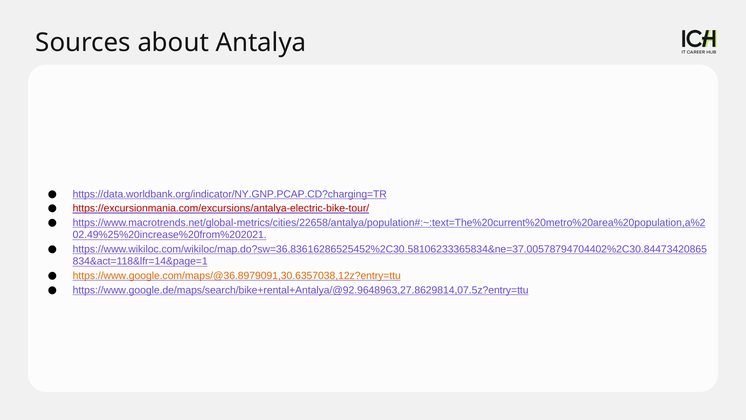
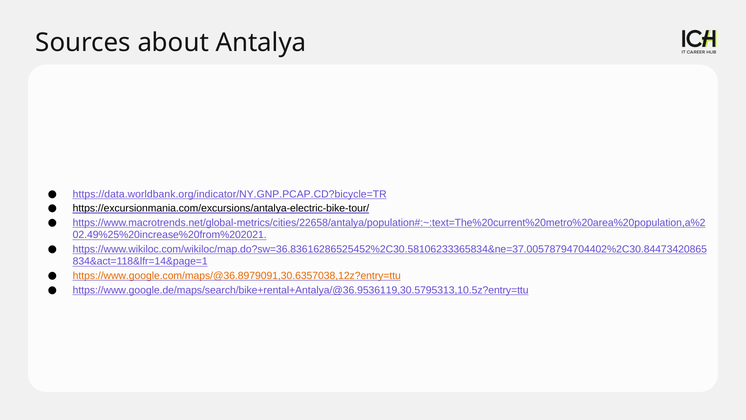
https://data.worldbank.org/indicator/NY.GNP.PCAP.CD?charging=TR: https://data.worldbank.org/indicator/NY.GNP.PCAP.CD?charging=TR -> https://data.worldbank.org/indicator/NY.GNP.PCAP.CD?bicycle=TR
https://excursionmania.com/excursions/antalya-electric-bike-tour/ colour: red -> black
https://www.google.de/maps/search/bike+rental+Antalya/@92.9648963,27.8629814,07.5z?entry=ttu: https://www.google.de/maps/search/bike+rental+Antalya/@92.9648963,27.8629814,07.5z?entry=ttu -> https://www.google.de/maps/search/bike+rental+Antalya/@36.9536119,30.5795313,10.5z?entry=ttu
